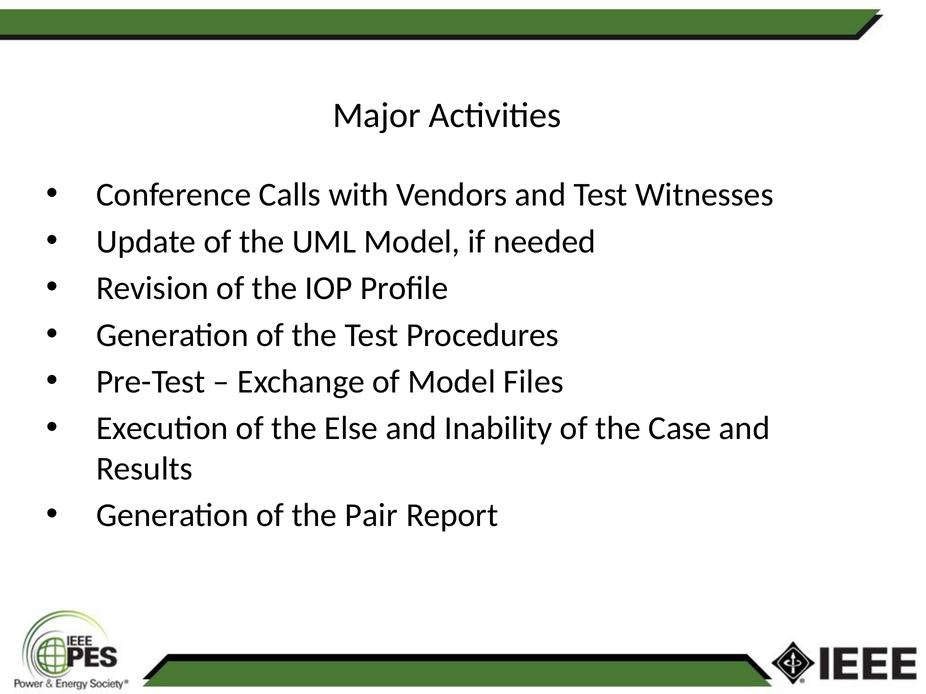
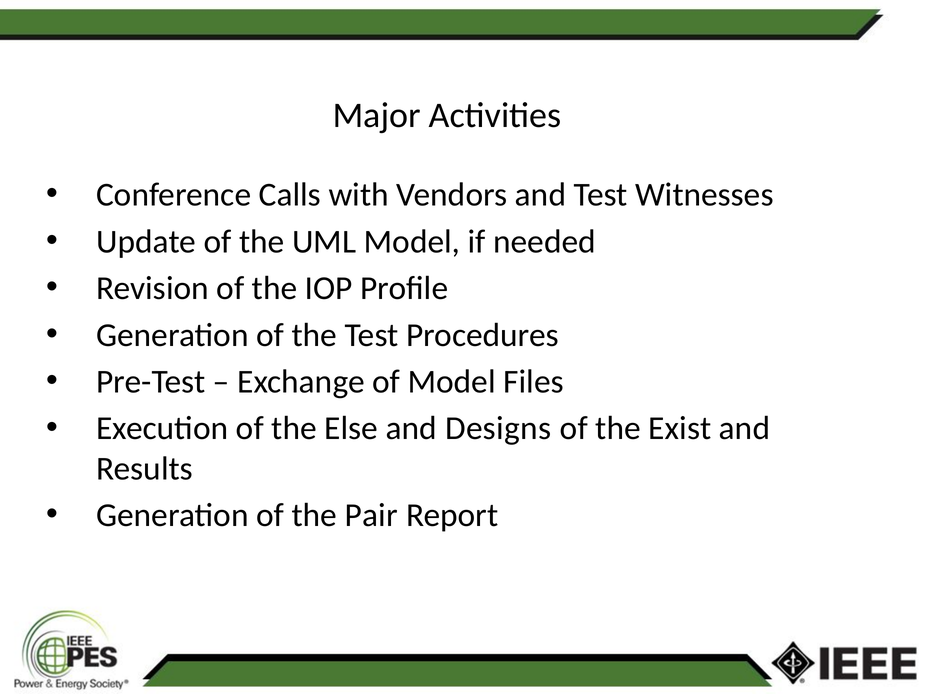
Inability: Inability -> Designs
Case: Case -> Exist
